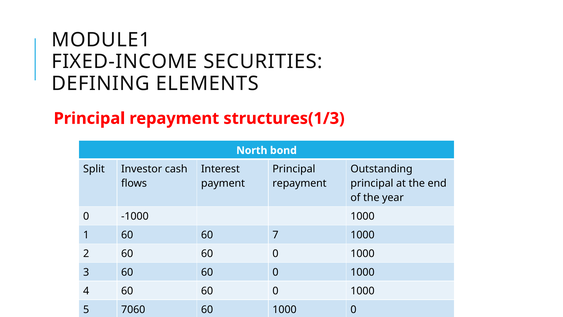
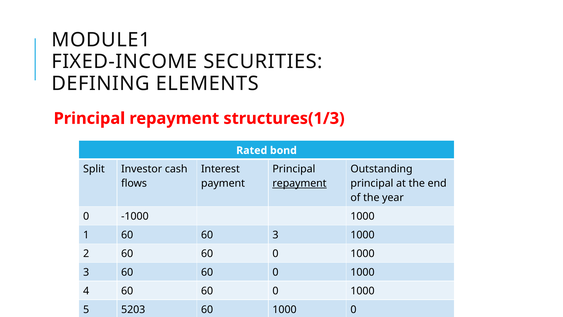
North: North -> Rated
repayment at (300, 183) underline: none -> present
60 7: 7 -> 3
7060: 7060 -> 5203
